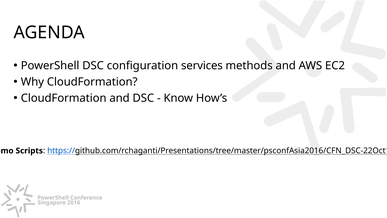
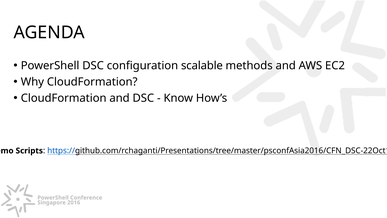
services: services -> scalable
